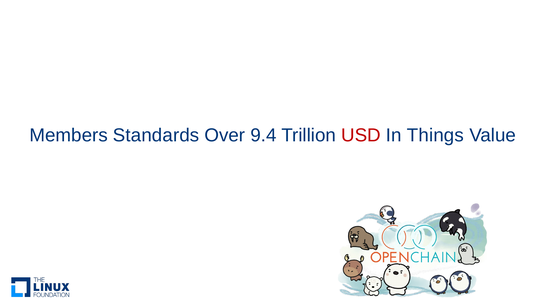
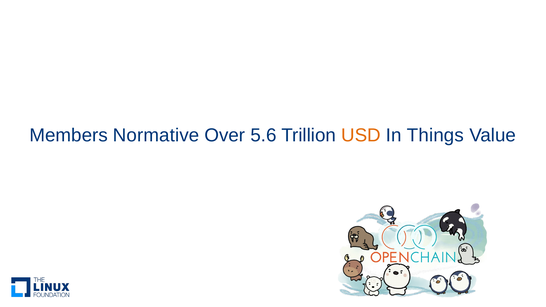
Standards: Standards -> Normative
9.4: 9.4 -> 5.6
USD colour: red -> orange
